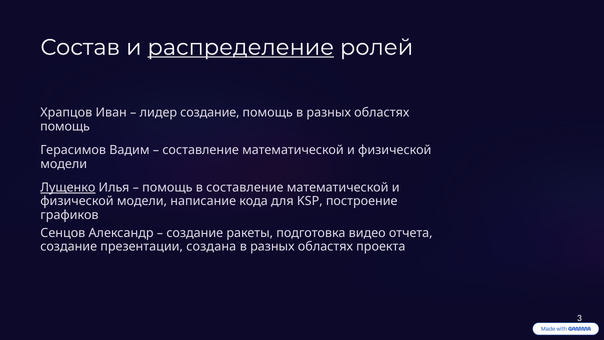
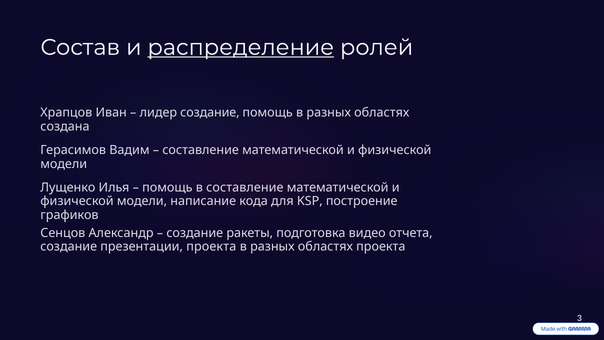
помощь at (65, 126): помощь -> создана
Лущенко underline: present -> none
презентации создана: создана -> проекта
